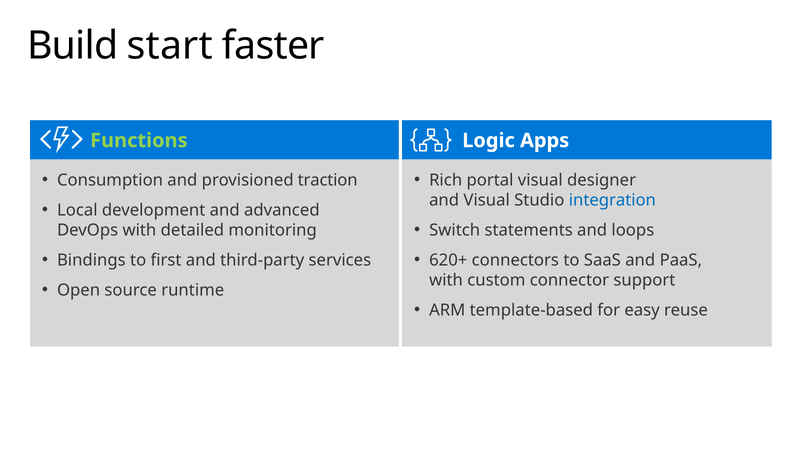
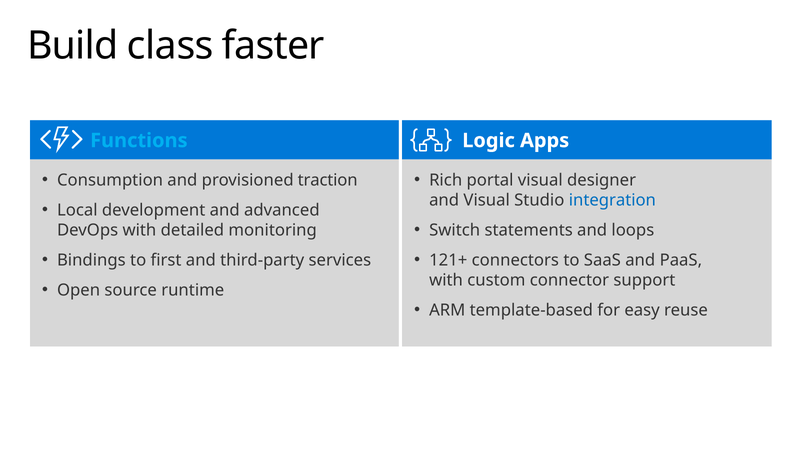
start: start -> class
Functions colour: light green -> light blue
620+: 620+ -> 121+
